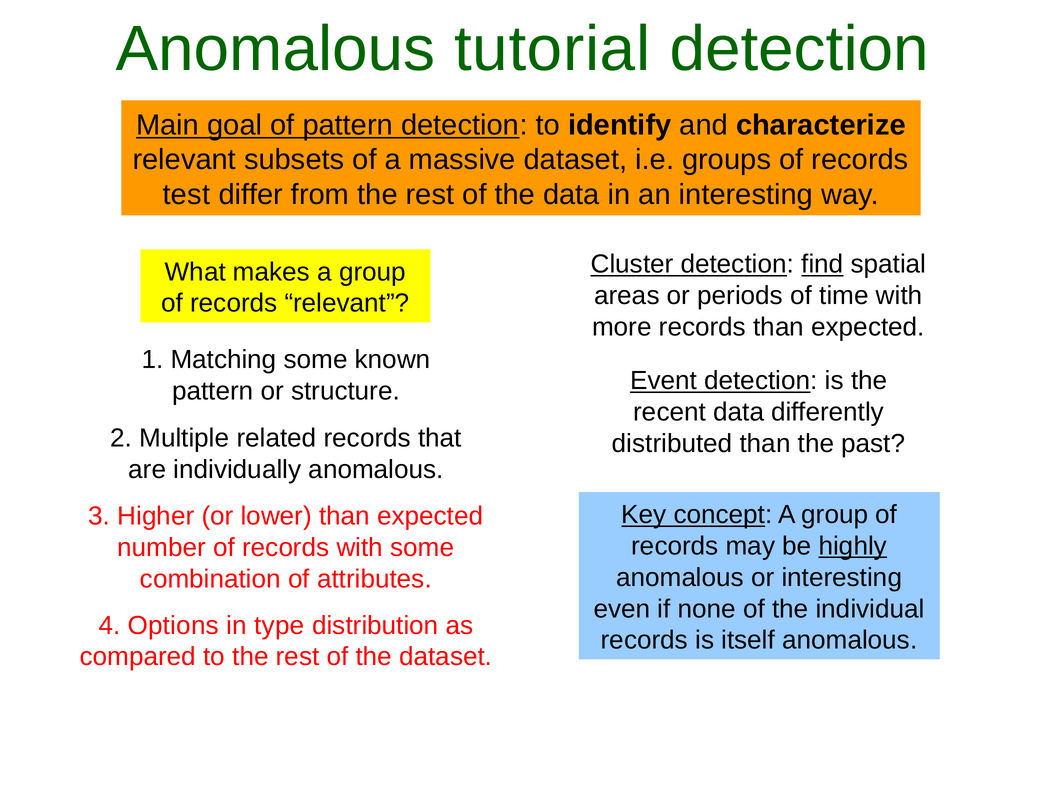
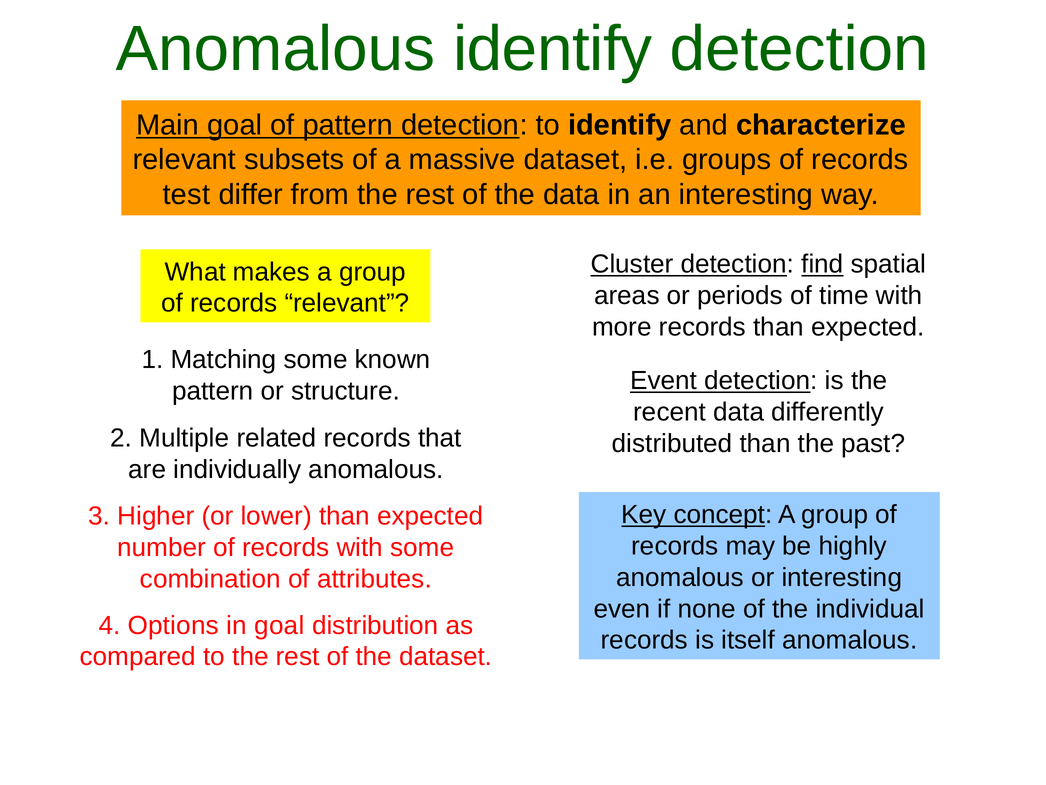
Anomalous tutorial: tutorial -> identify
highly underline: present -> none
in type: type -> goal
